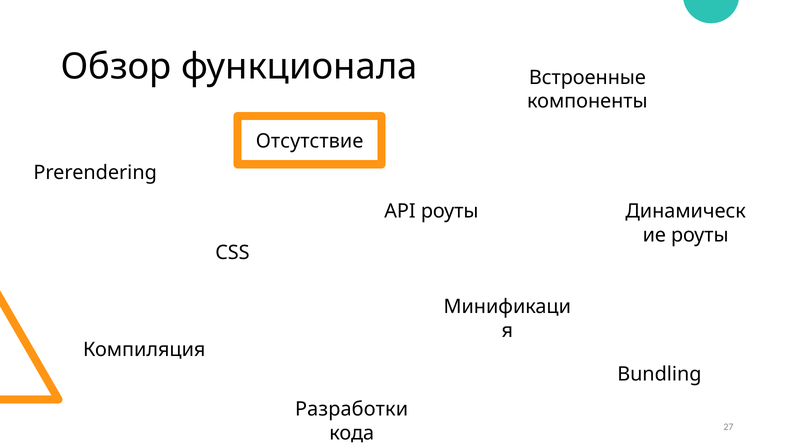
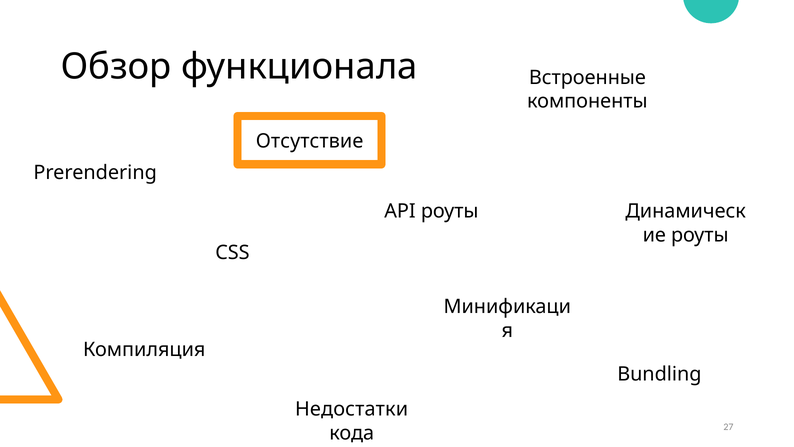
Разработки: Разработки -> Недостатки
